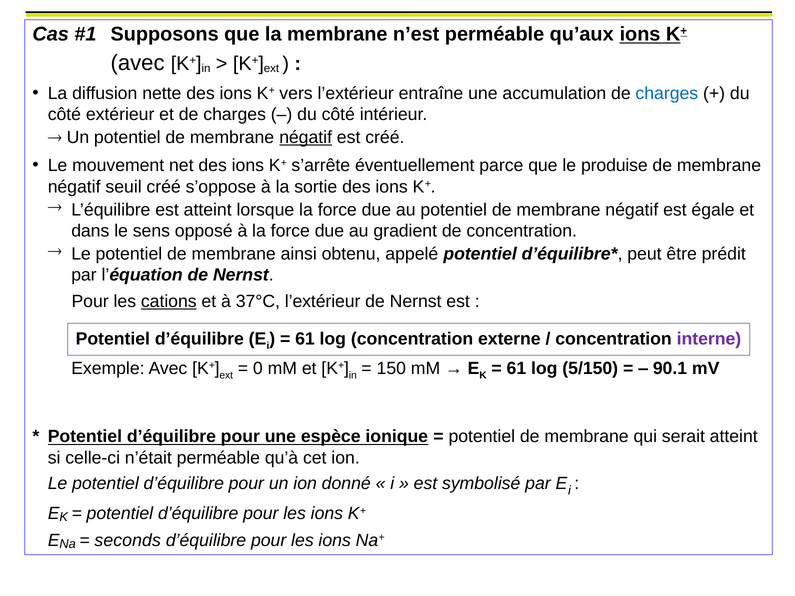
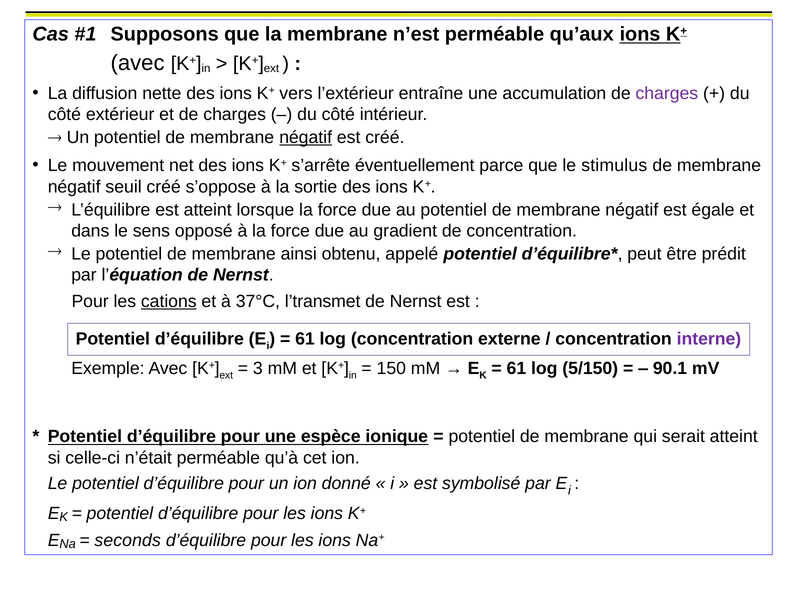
charges at (667, 93) colour: blue -> purple
produise: produise -> stimulus
37°C l’extérieur: l’extérieur -> l’transmet
0: 0 -> 3
